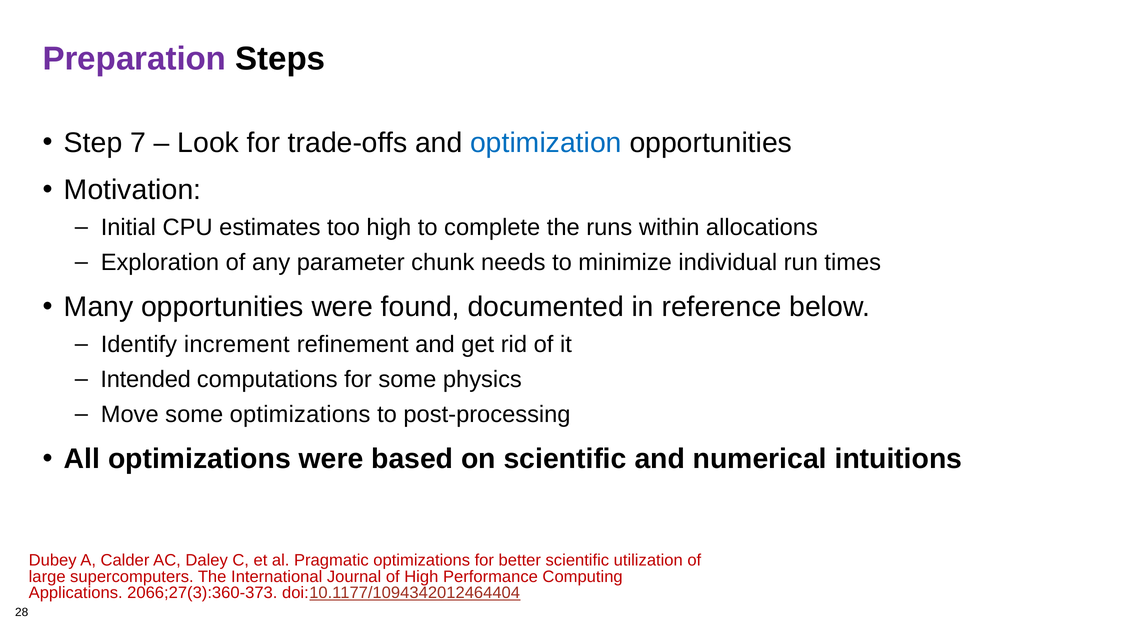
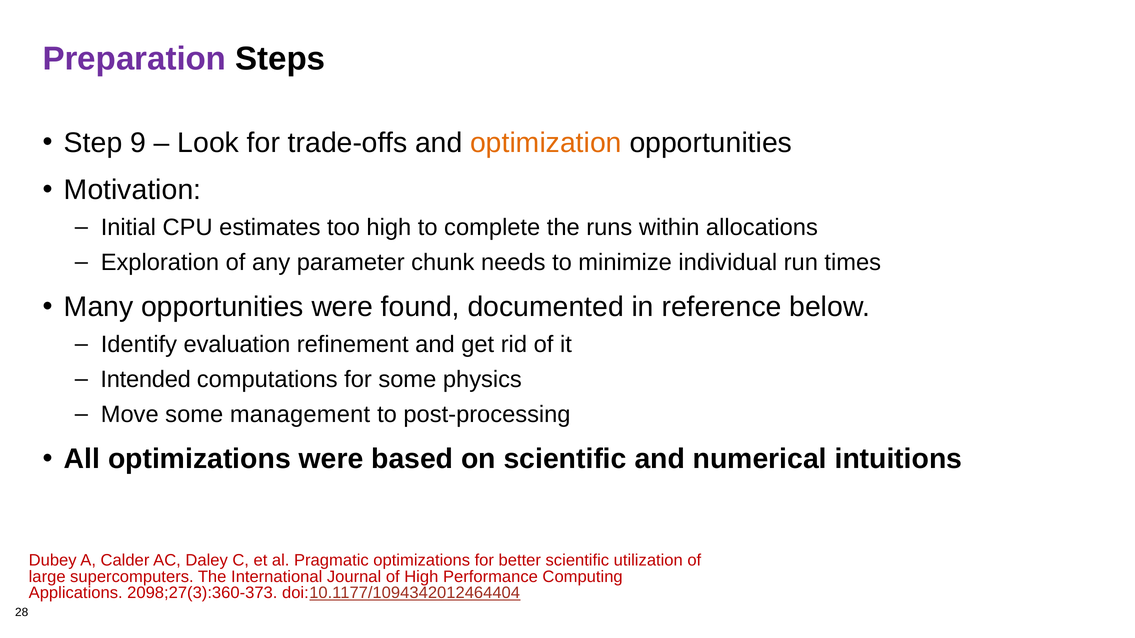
7: 7 -> 9
optimization colour: blue -> orange
increment: increment -> evaluation
some optimizations: optimizations -> management
2066;27(3):360-373: 2066;27(3):360-373 -> 2098;27(3):360-373
